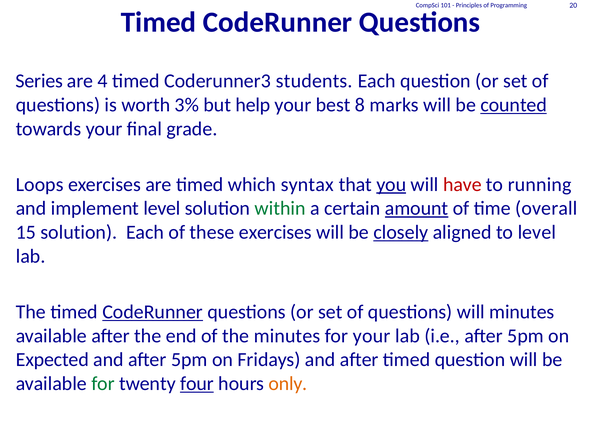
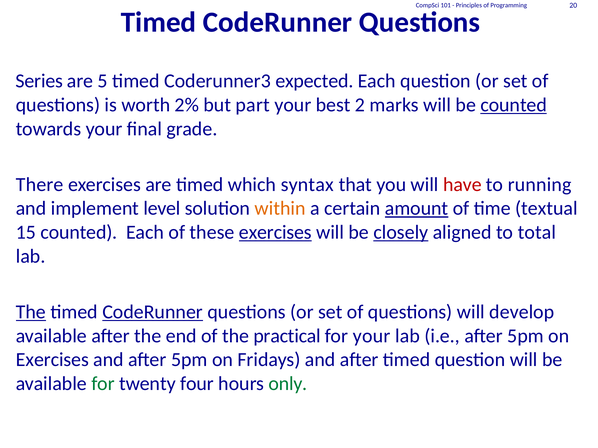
4: 4 -> 5
students: students -> expected
3%: 3% -> 2%
help: help -> part
8: 8 -> 2
Loops: Loops -> There
you underline: present -> none
within colour: green -> orange
overall: overall -> textual
15 solution: solution -> counted
exercises at (275, 233) underline: none -> present
to level: level -> total
The at (31, 312) underline: none -> present
will minutes: minutes -> develop
the minutes: minutes -> practical
Expected at (52, 360): Expected -> Exercises
four underline: present -> none
only colour: orange -> green
